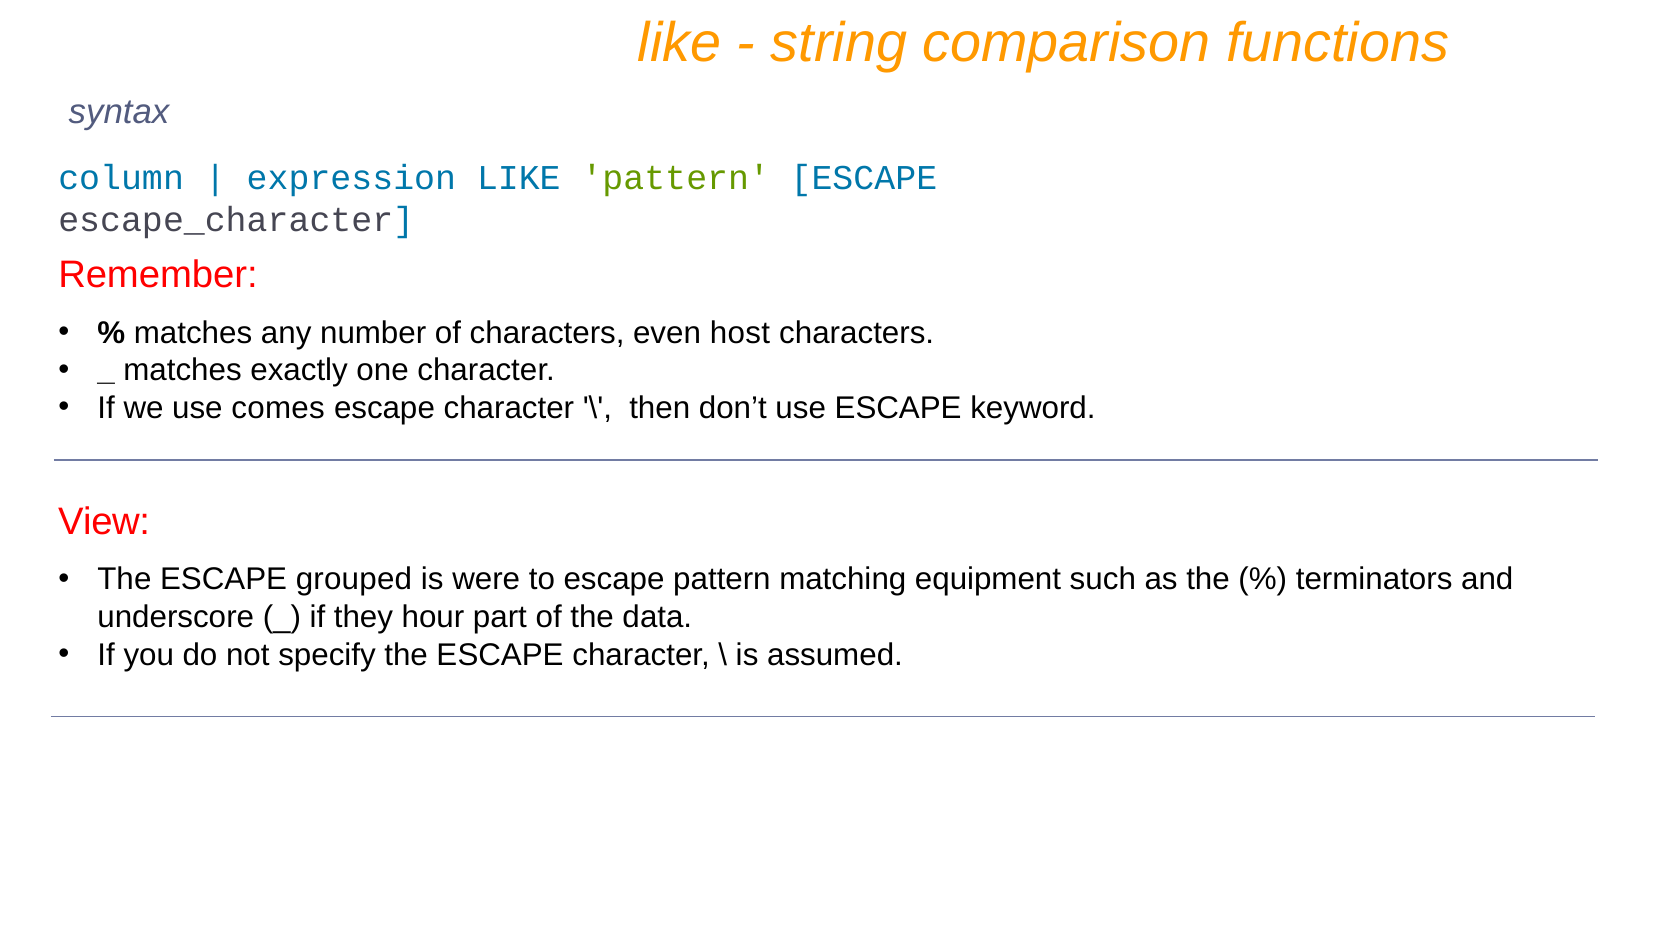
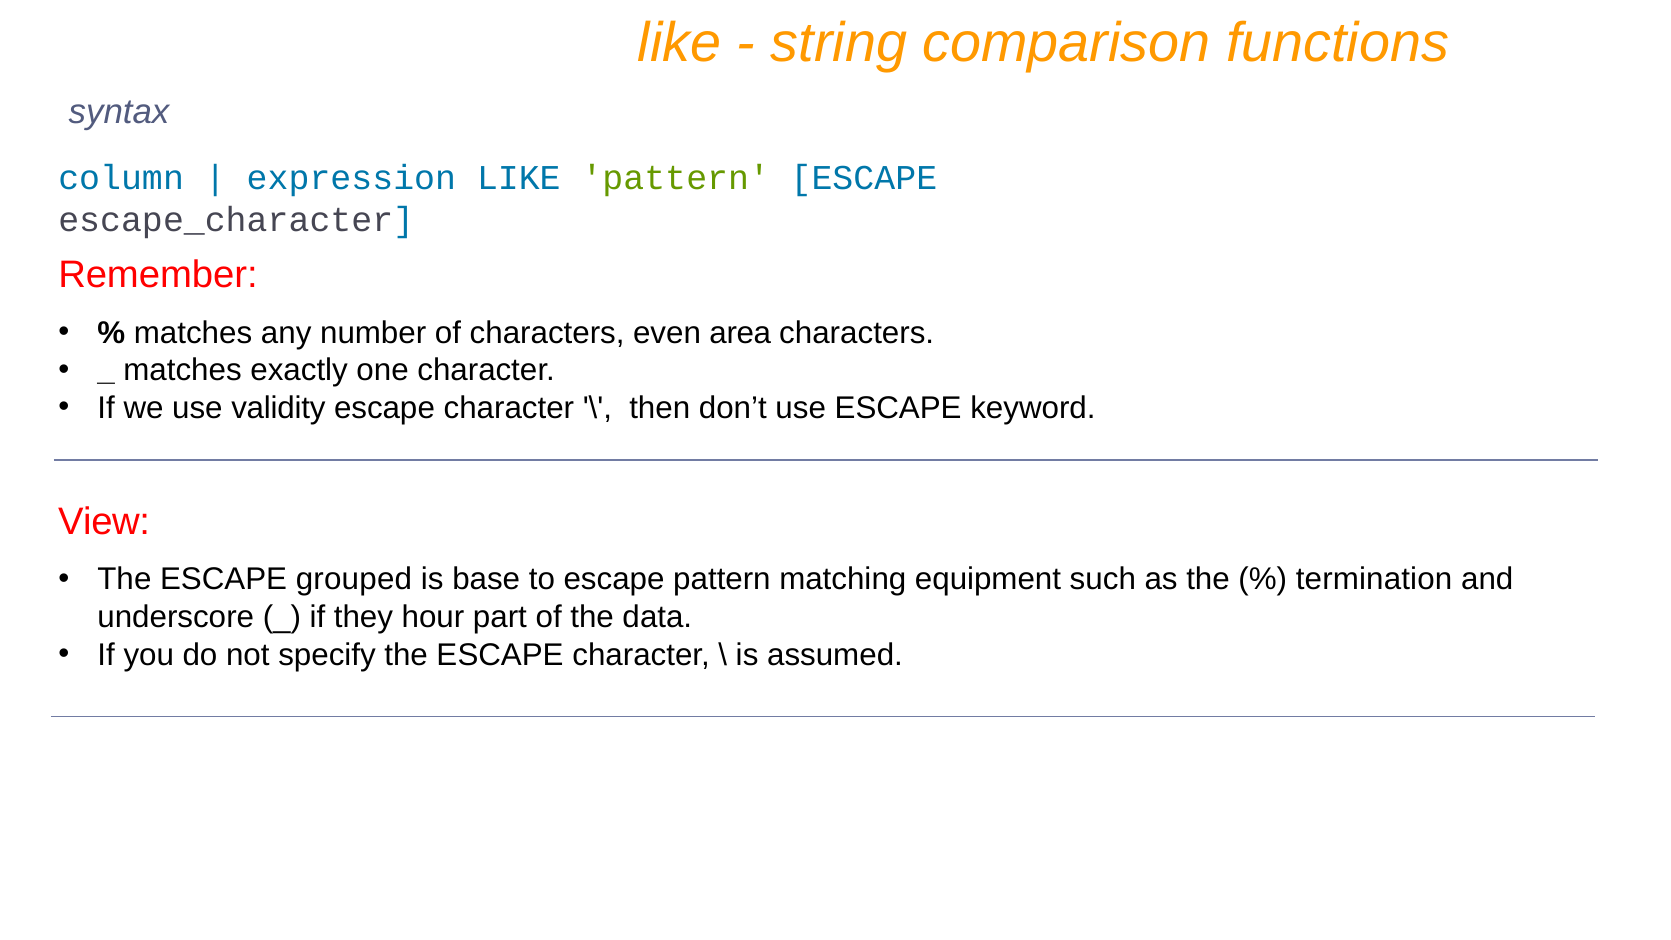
host: host -> area
comes: comes -> validity
were: were -> base
terminators: terminators -> termination
